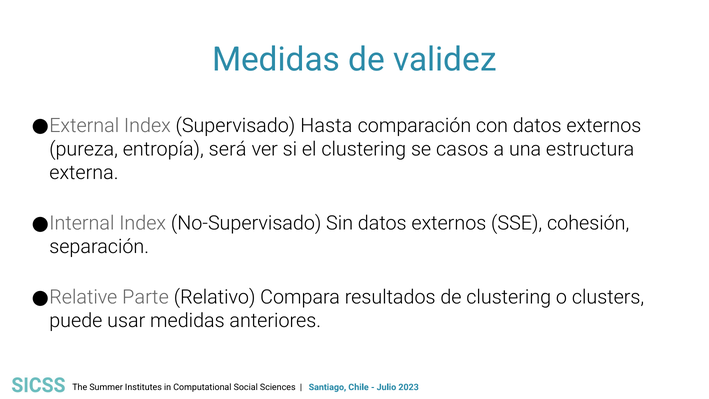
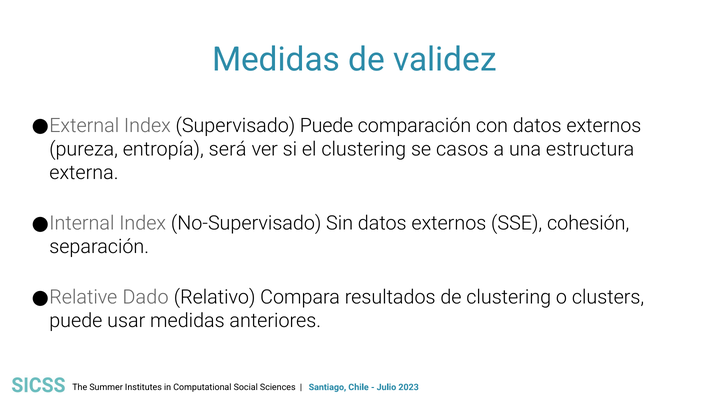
Supervisado Hasta: Hasta -> Puede
Parte: Parte -> Dado
